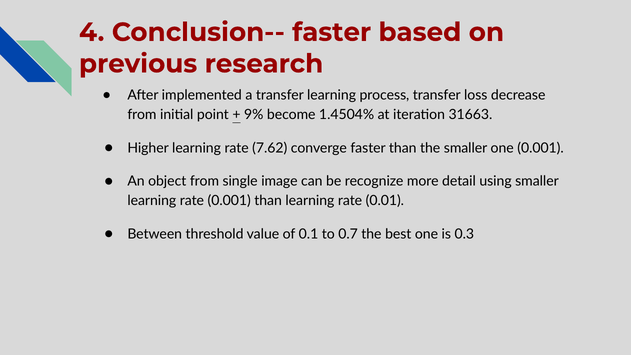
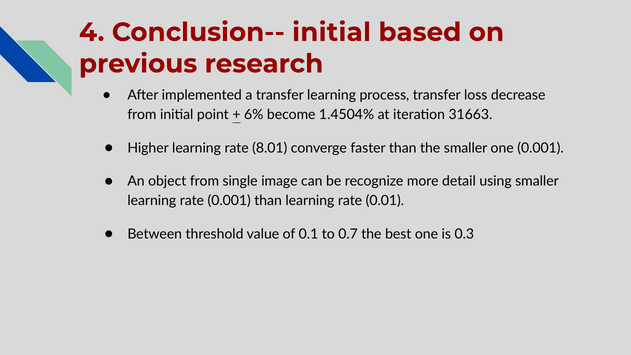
Conclusion-- faster: faster -> initial
9%: 9% -> 6%
7.62: 7.62 -> 8.01
